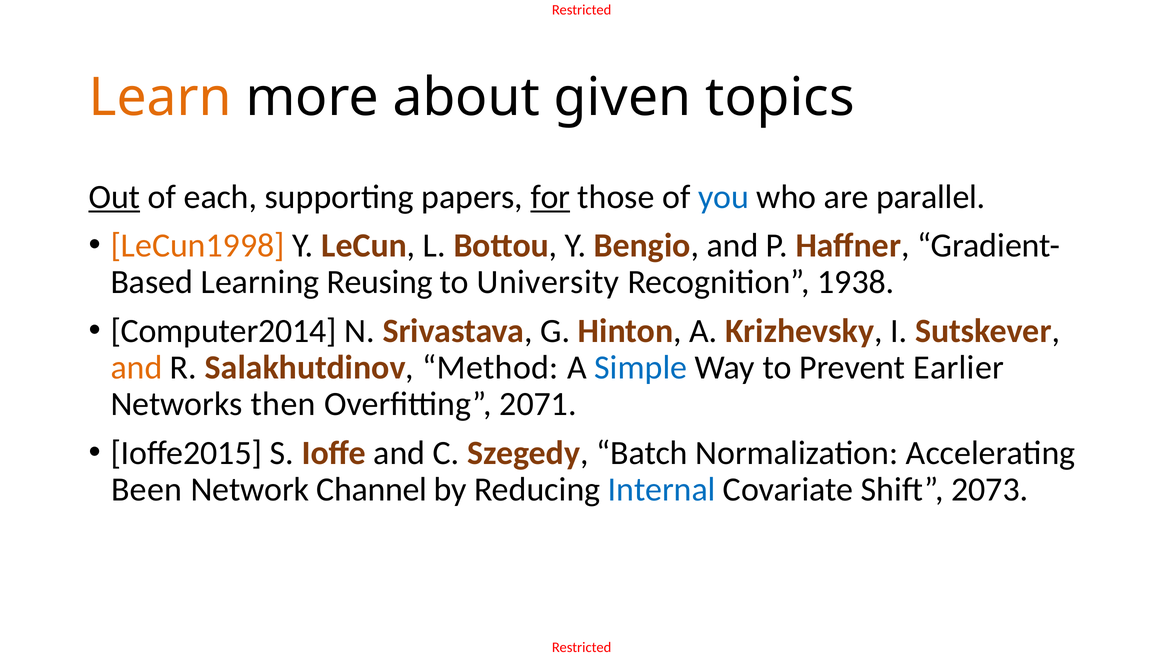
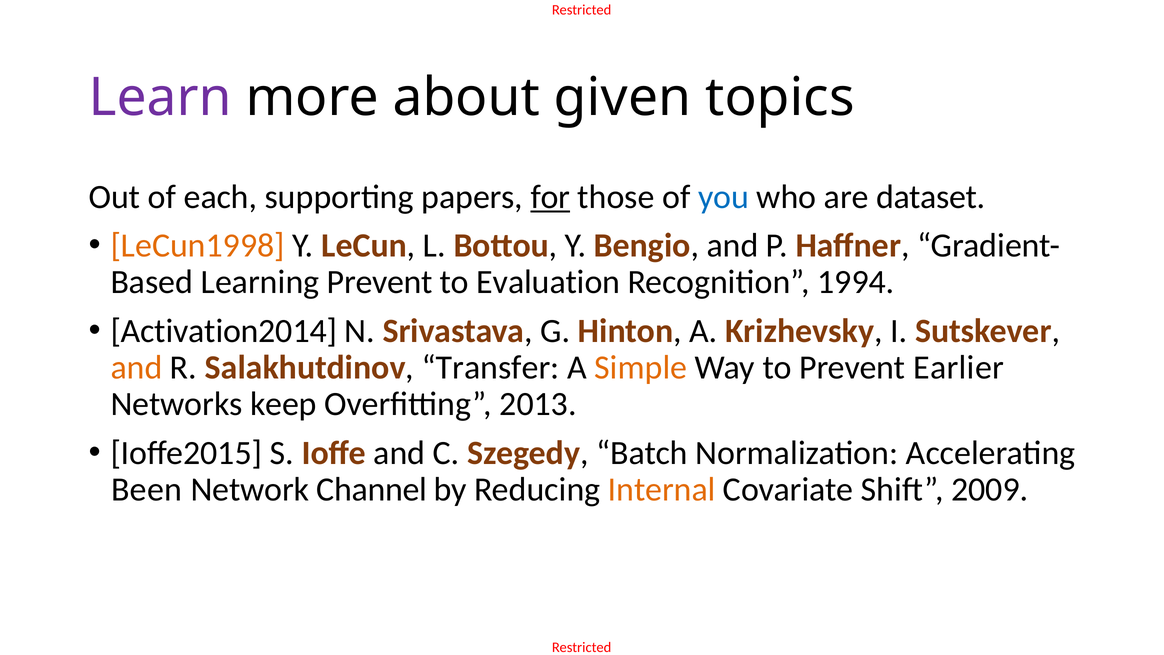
Learn colour: orange -> purple
Out underline: present -> none
parallel: parallel -> dataset
Learning Reusing: Reusing -> Prevent
University: University -> Evaluation
1938: 1938 -> 1994
Computer2014: Computer2014 -> Activation2014
Method: Method -> Transfer
Simple colour: blue -> orange
then: then -> keep
2071: 2071 -> 2013
Internal colour: blue -> orange
2073: 2073 -> 2009
